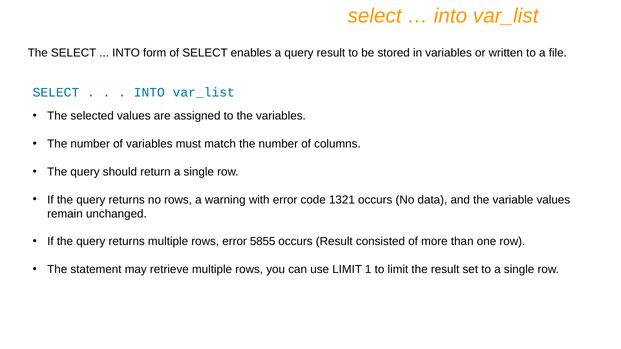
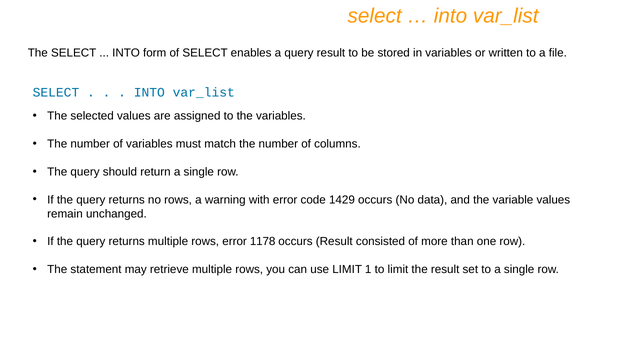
1321: 1321 -> 1429
5855: 5855 -> 1178
